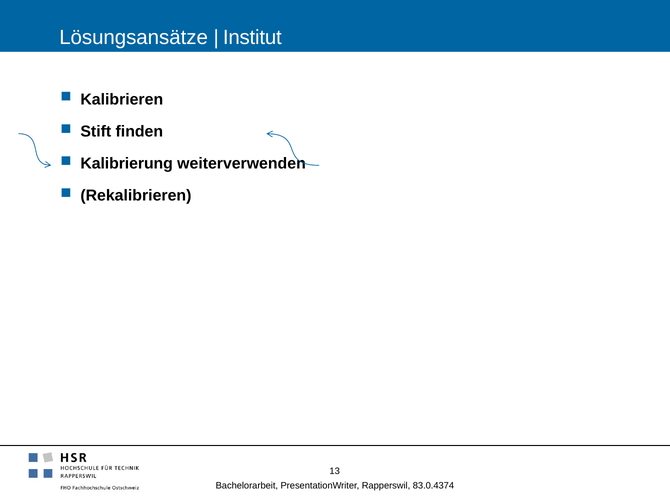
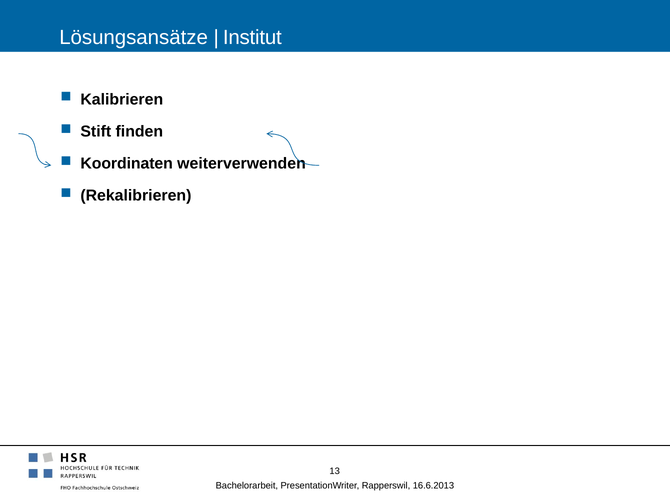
Kalibrierung: Kalibrierung -> Koordinaten
83.0.4374: 83.0.4374 -> 16.6.2013
